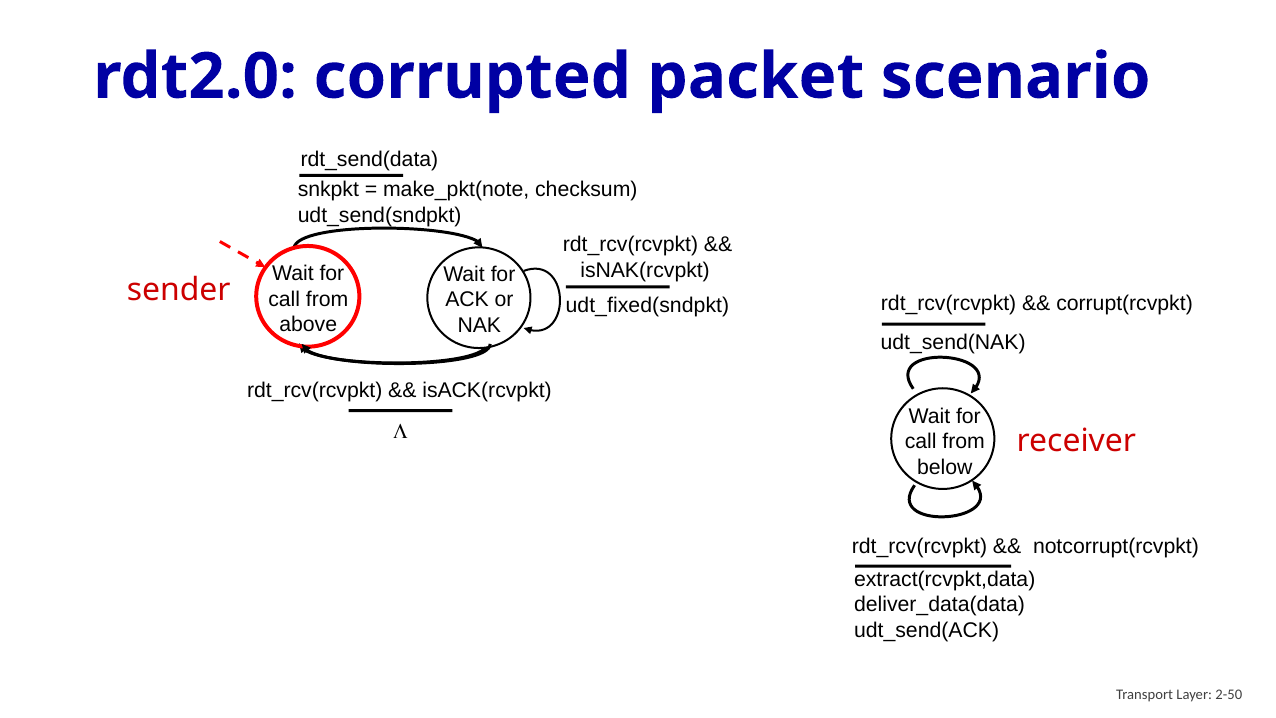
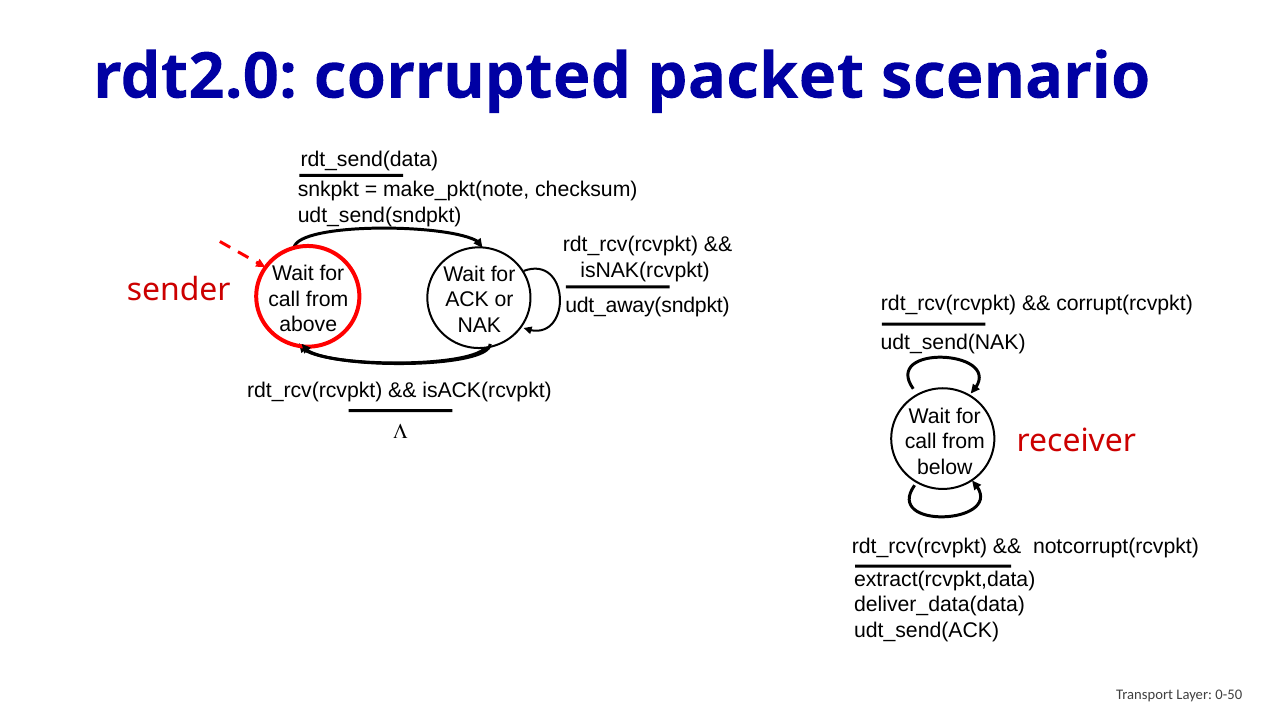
udt_fixed(sndpkt: udt_fixed(sndpkt -> udt_away(sndpkt
2-50: 2-50 -> 0-50
